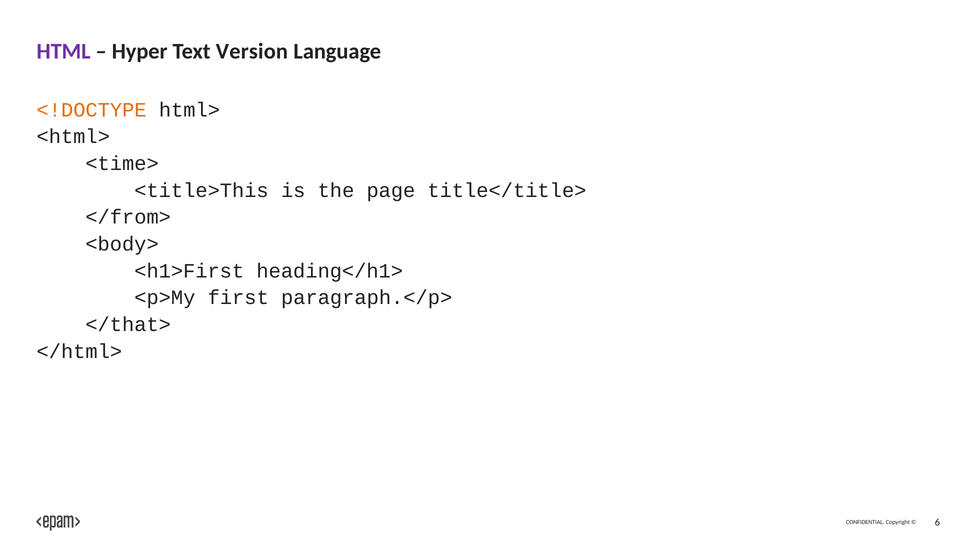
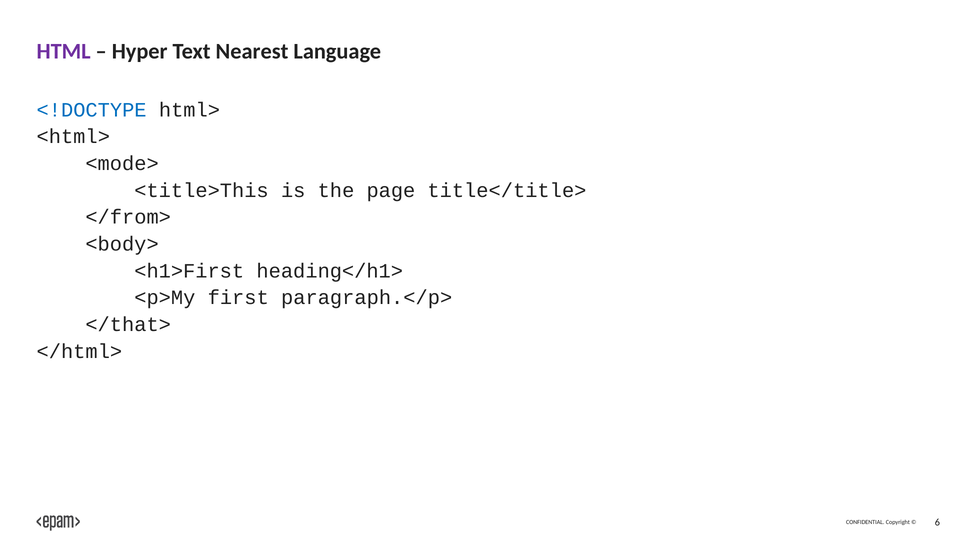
Version: Version -> Nearest
<!DOCTYPE colour: orange -> blue
<time>: <time> -> <mode>
